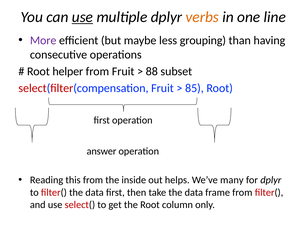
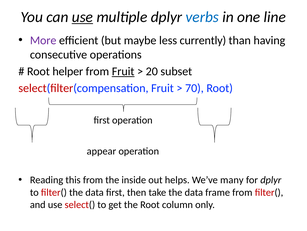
verbs colour: orange -> blue
grouping: grouping -> currently
Fruit at (123, 71) underline: none -> present
88: 88 -> 20
85: 85 -> 70
answer: answer -> appear
